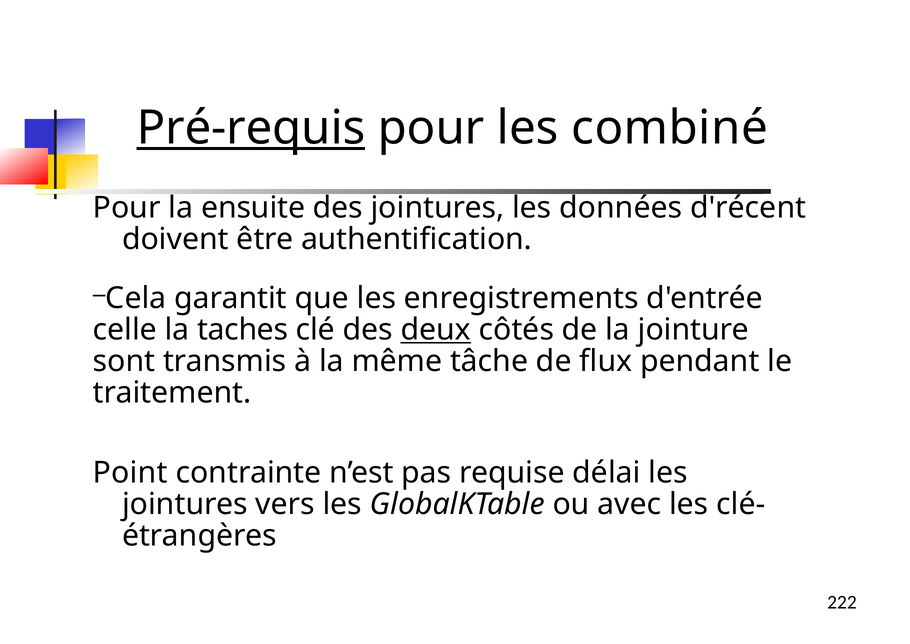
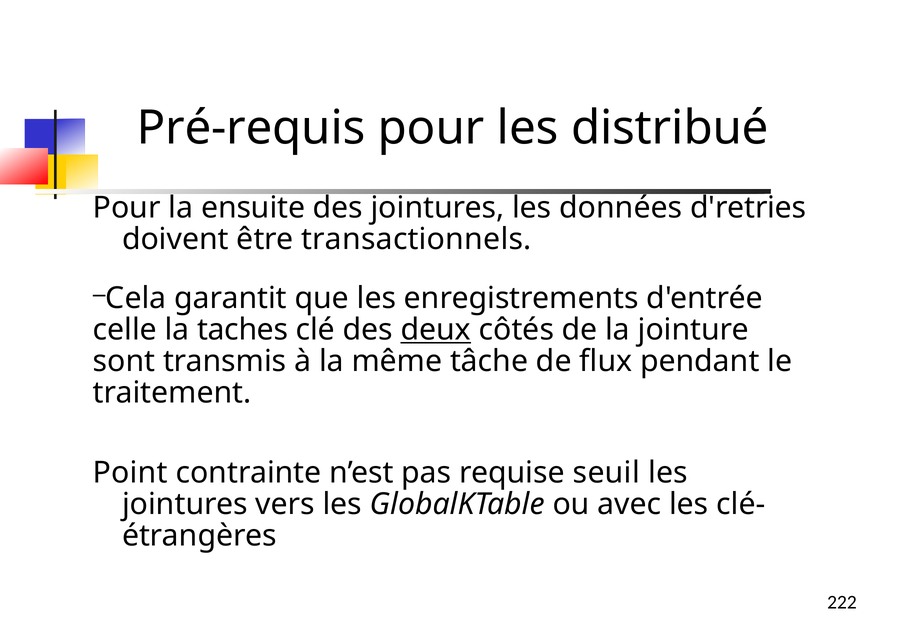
Pré-requis underline: present -> none
combiné: combiné -> distribué
d'récent: d'récent -> d'retries
authentification: authentification -> transactionnels
délai: délai -> seuil
